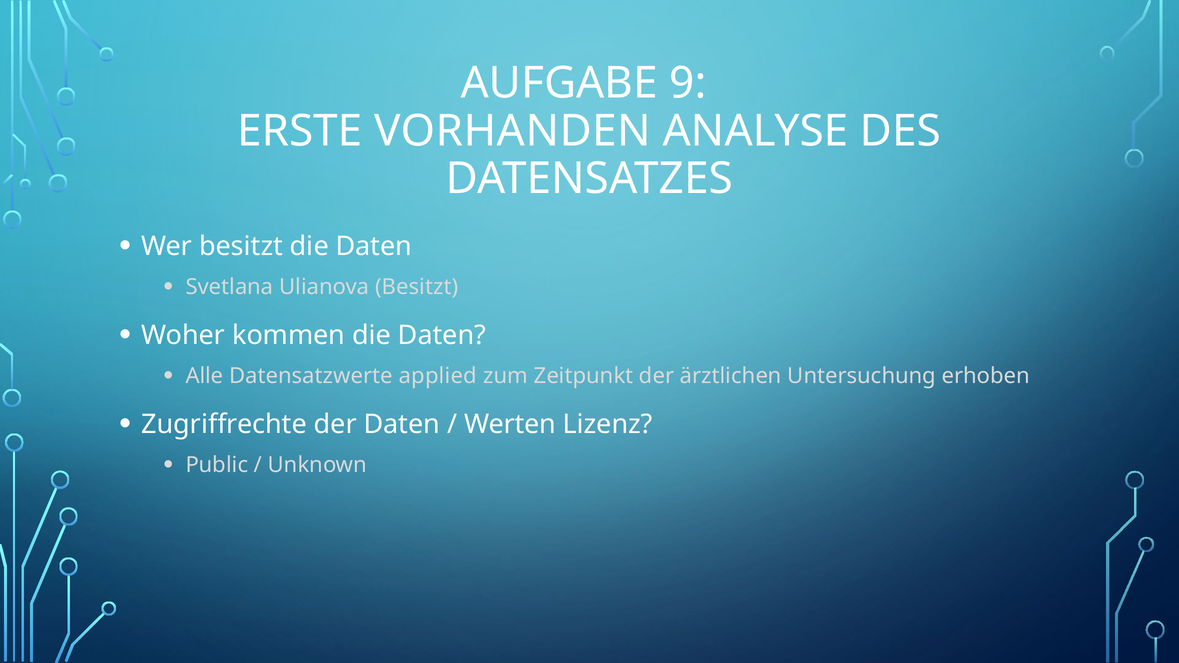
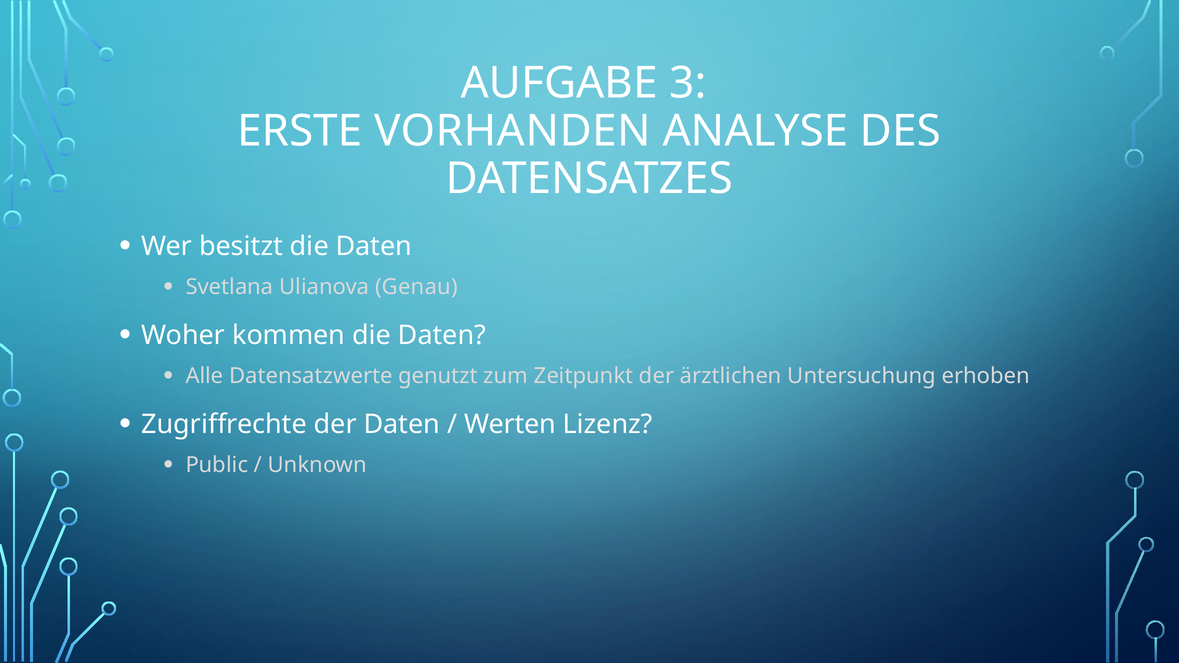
9: 9 -> 3
Ulianova Besitzt: Besitzt -> Genau
applied: applied -> genutzt
